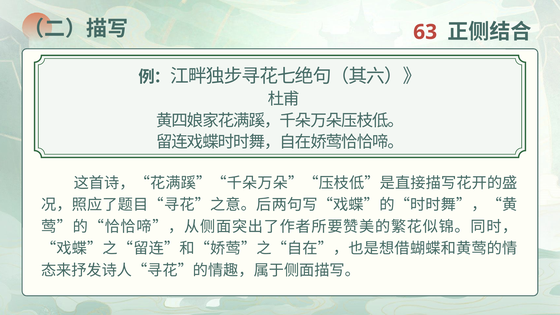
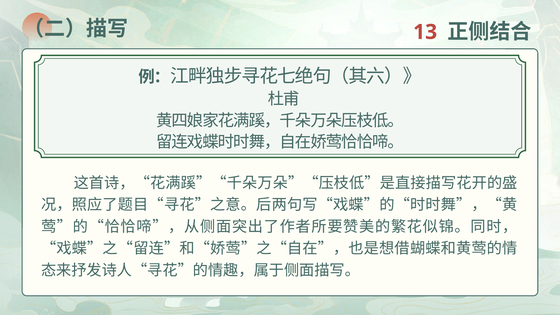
63: 63 -> 13
